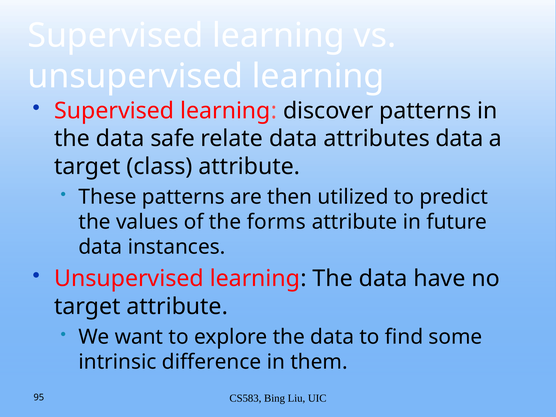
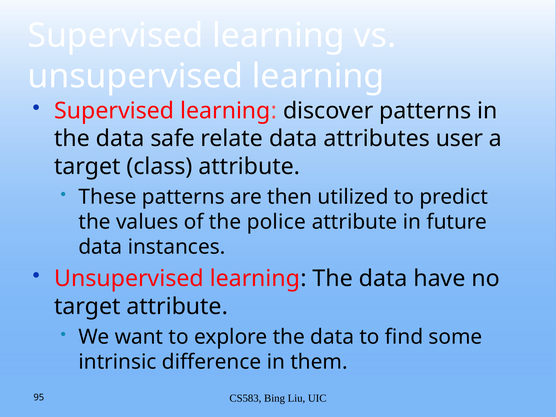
attributes data: data -> user
forms: forms -> police
